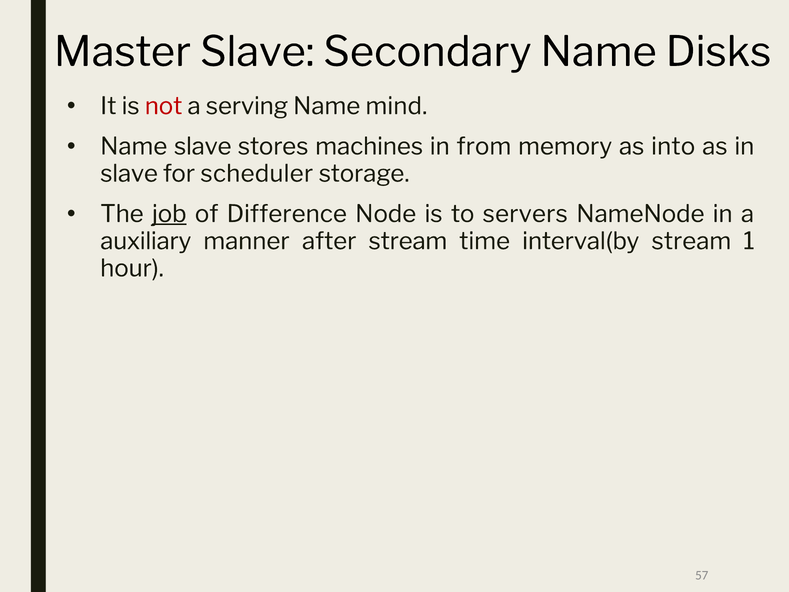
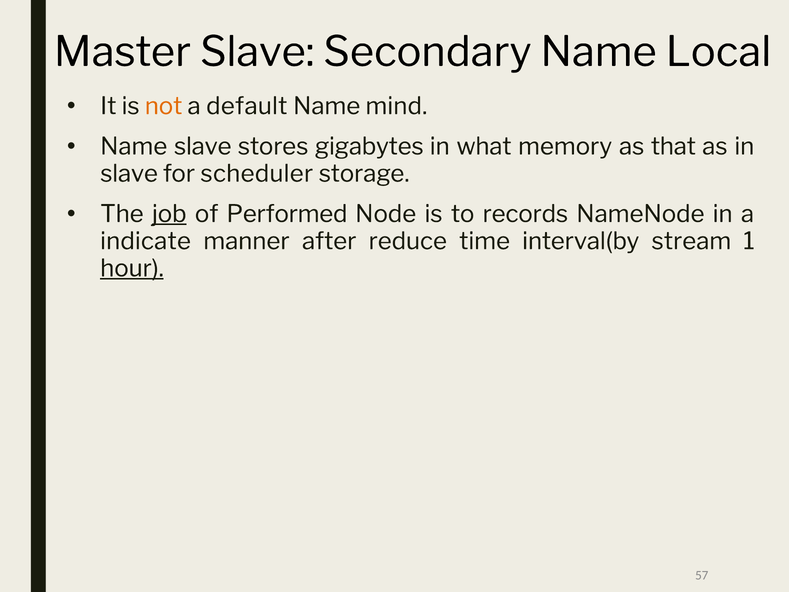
Disks: Disks -> Local
not colour: red -> orange
serving: serving -> default
machines: machines -> gigabytes
from: from -> what
into: into -> that
Difference: Difference -> Performed
servers: servers -> records
auxiliary: auxiliary -> indicate
after stream: stream -> reduce
hour underline: none -> present
